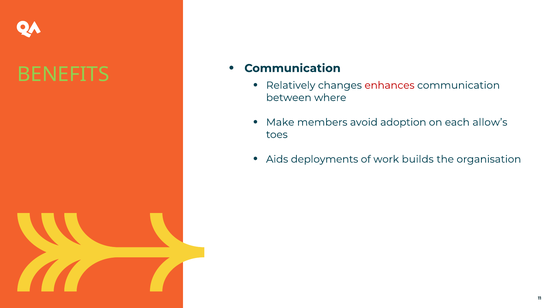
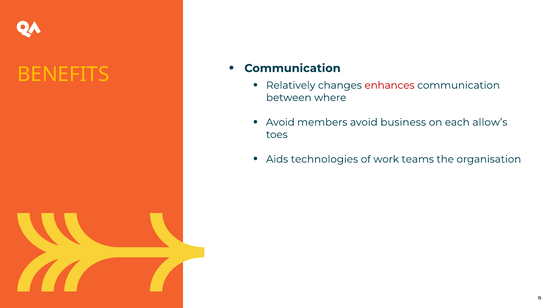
BENEFITS colour: light green -> yellow
Make at (280, 122): Make -> Avoid
adoption: adoption -> business
deployments: deployments -> technologies
builds: builds -> teams
